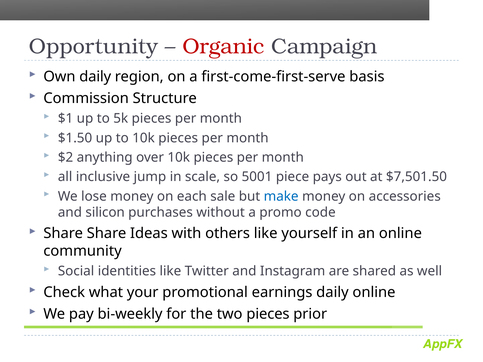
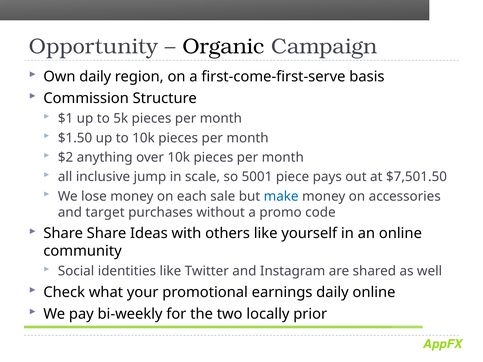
Organic colour: red -> black
silicon: silicon -> target
two pieces: pieces -> locally
